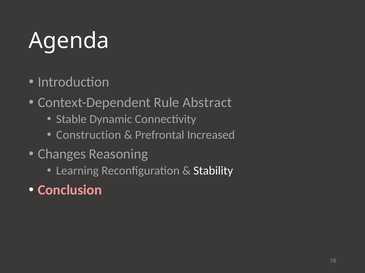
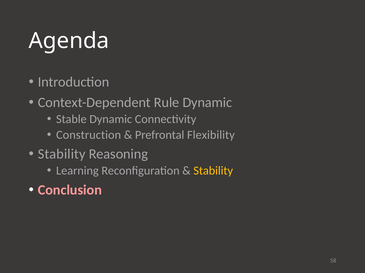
Rule Abstract: Abstract -> Dynamic
Increased: Increased -> Flexibility
Changes at (62, 154): Changes -> Stability
Stability at (213, 171) colour: white -> yellow
